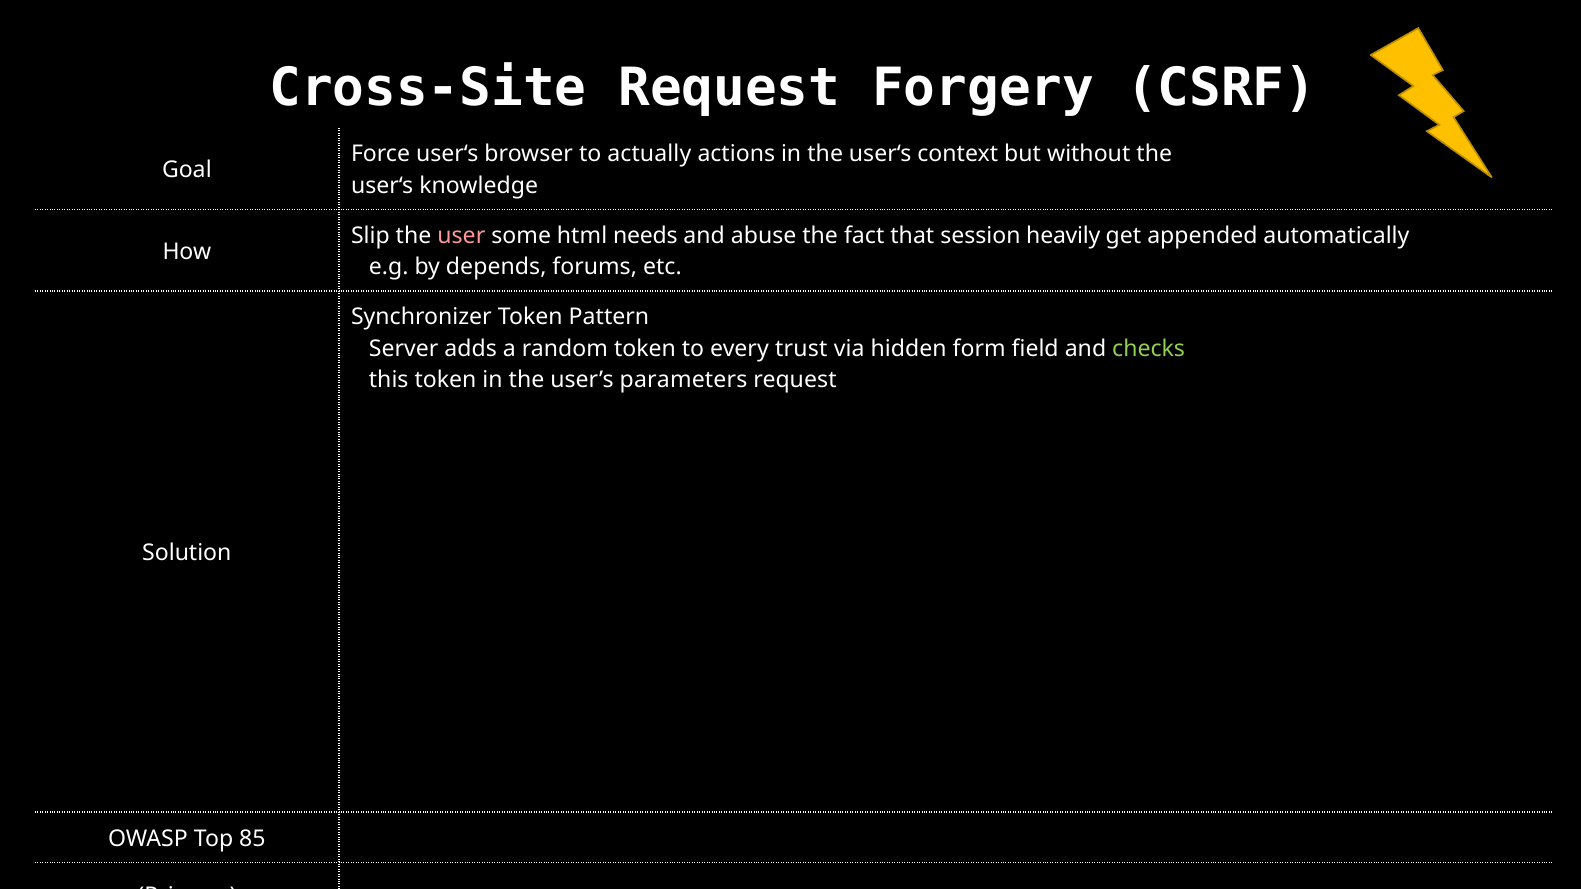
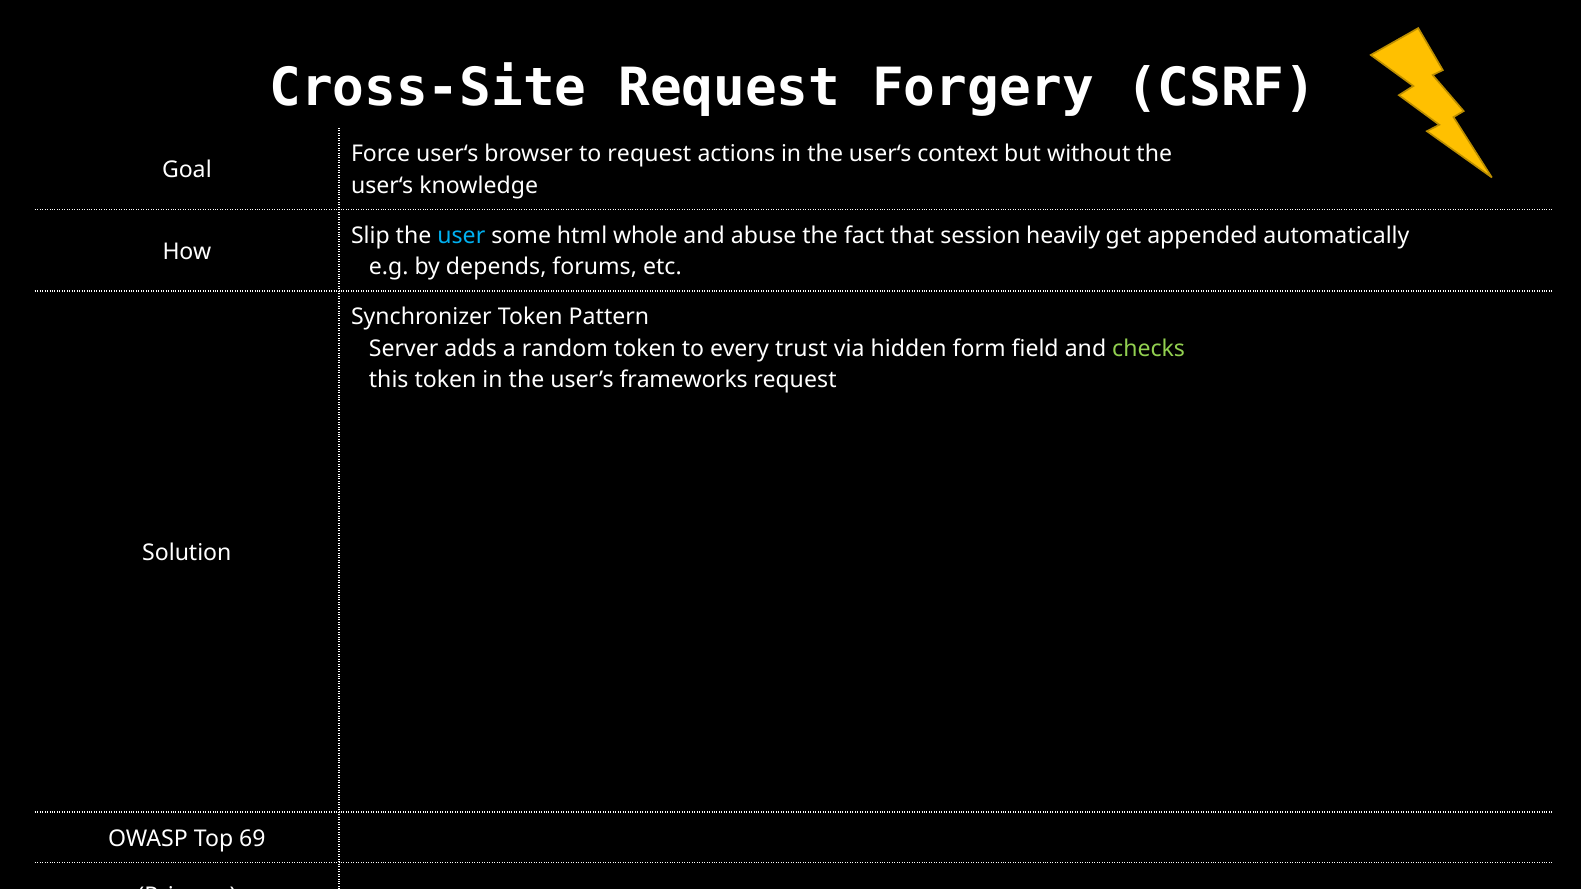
to actually: actually -> request
user colour: pink -> light blue
needs: needs -> whole
parameters: parameters -> frameworks
85: 85 -> 69
